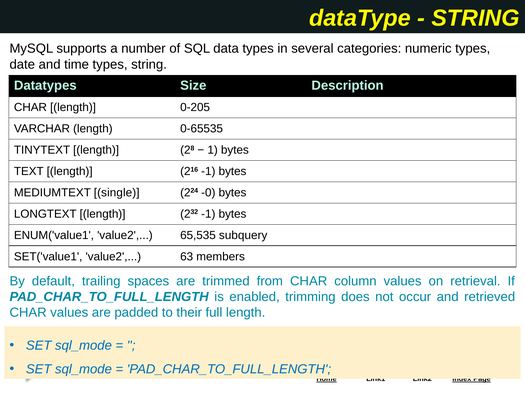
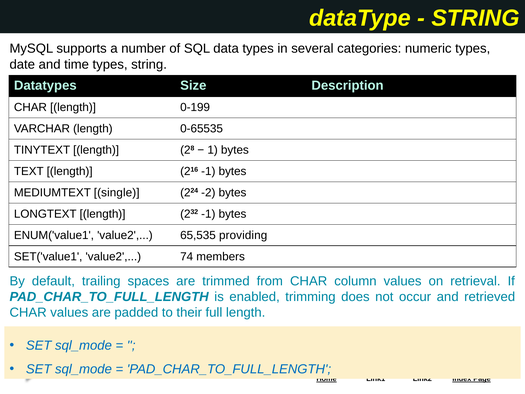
0-205: 0-205 -> 0-199
-0: -0 -> -2
subquery: subquery -> providing
63: 63 -> 74
